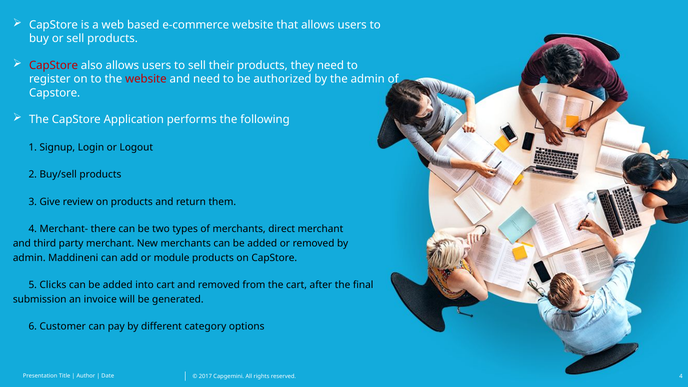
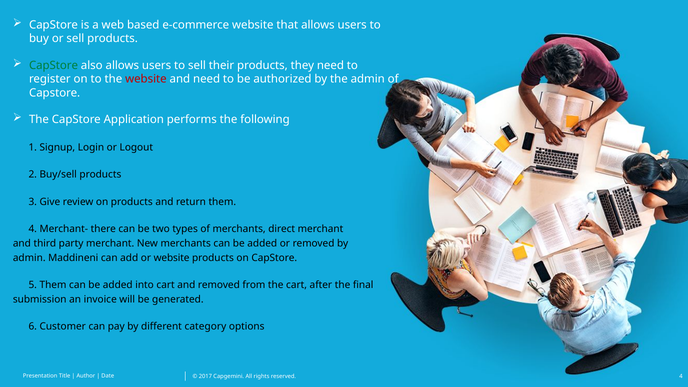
CapStore at (54, 65) colour: red -> green
or module: module -> website
5 Clicks: Clicks -> Them
